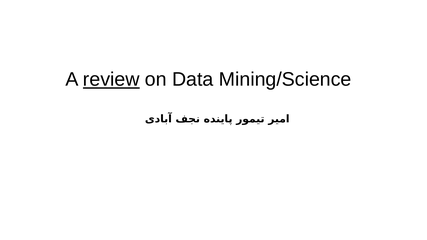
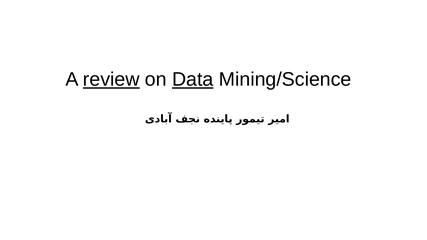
Data underline: none -> present
